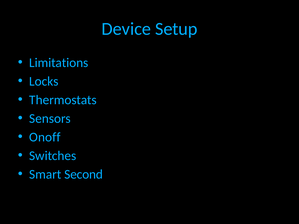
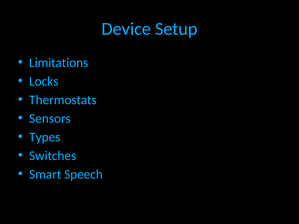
Onoff: Onoff -> Types
Second: Second -> Speech
